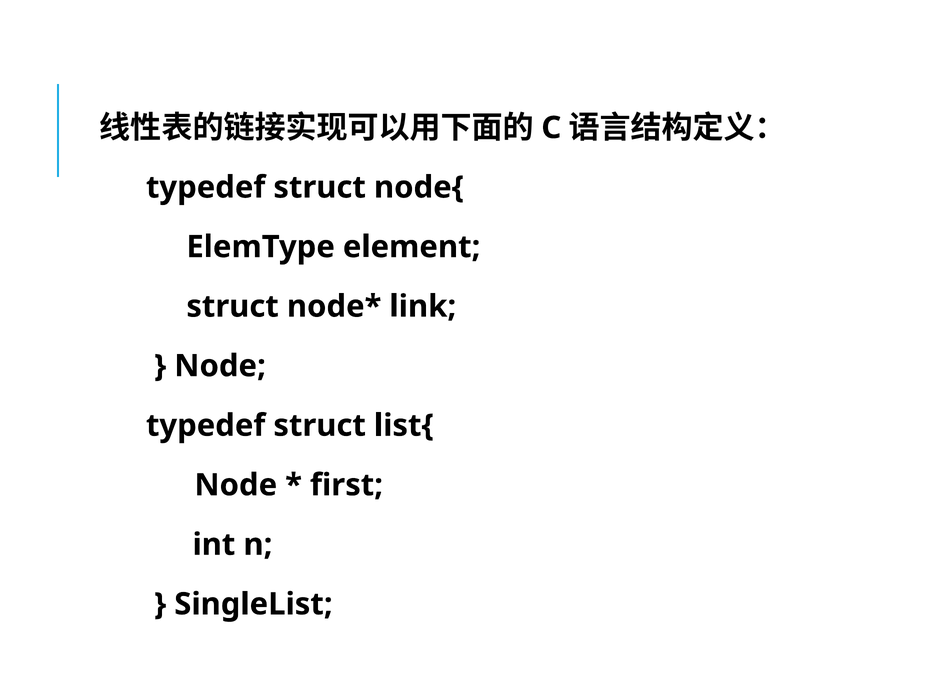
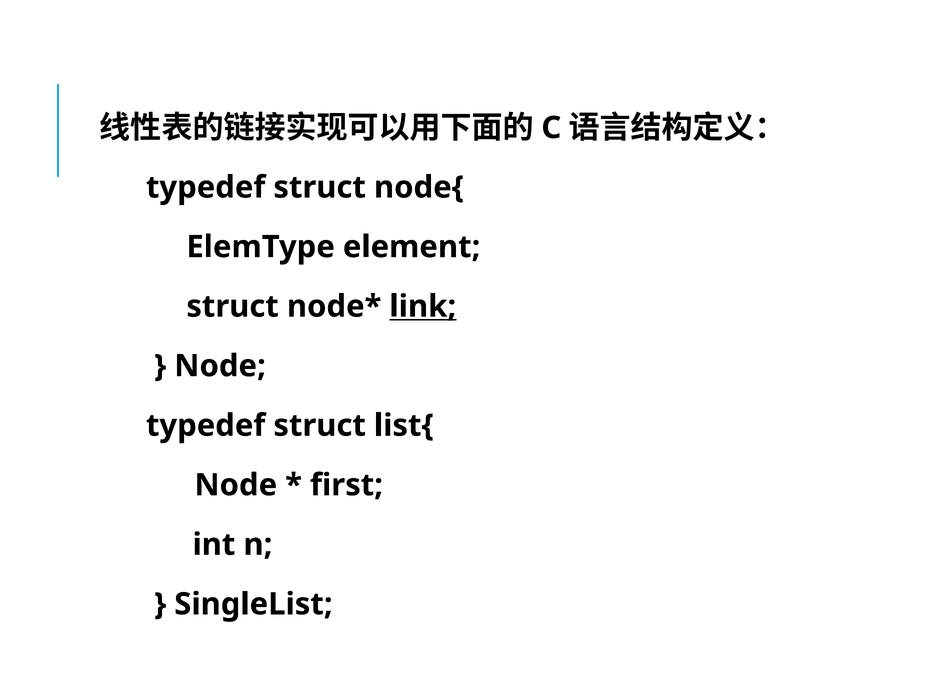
link underline: none -> present
